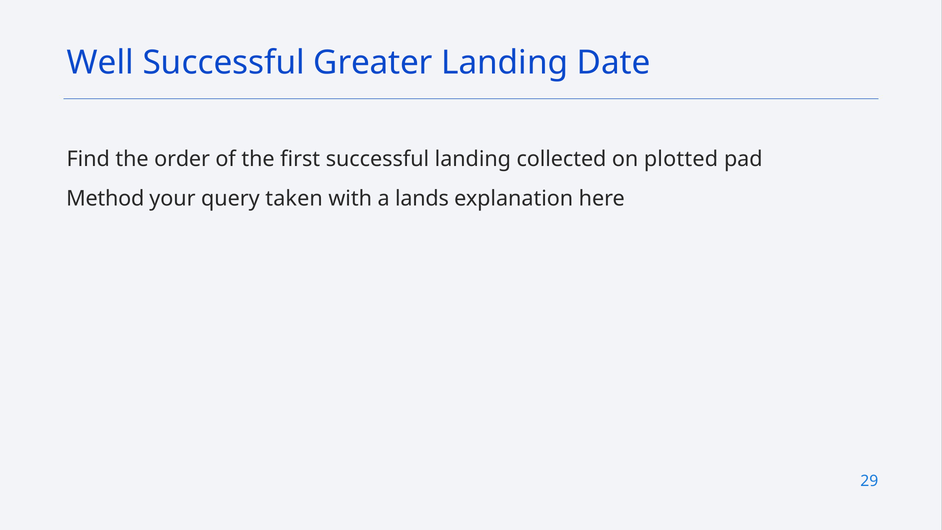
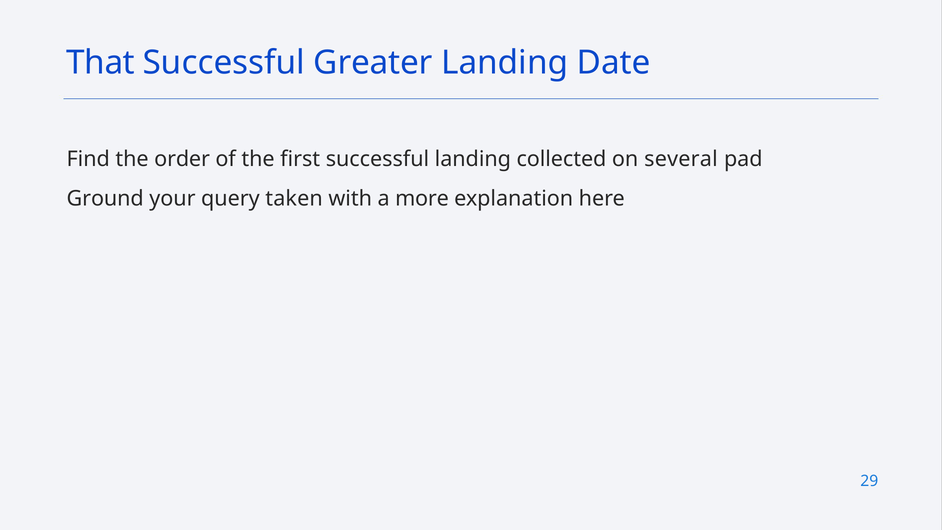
Well: Well -> That
plotted: plotted -> several
Method: Method -> Ground
lands: lands -> more
